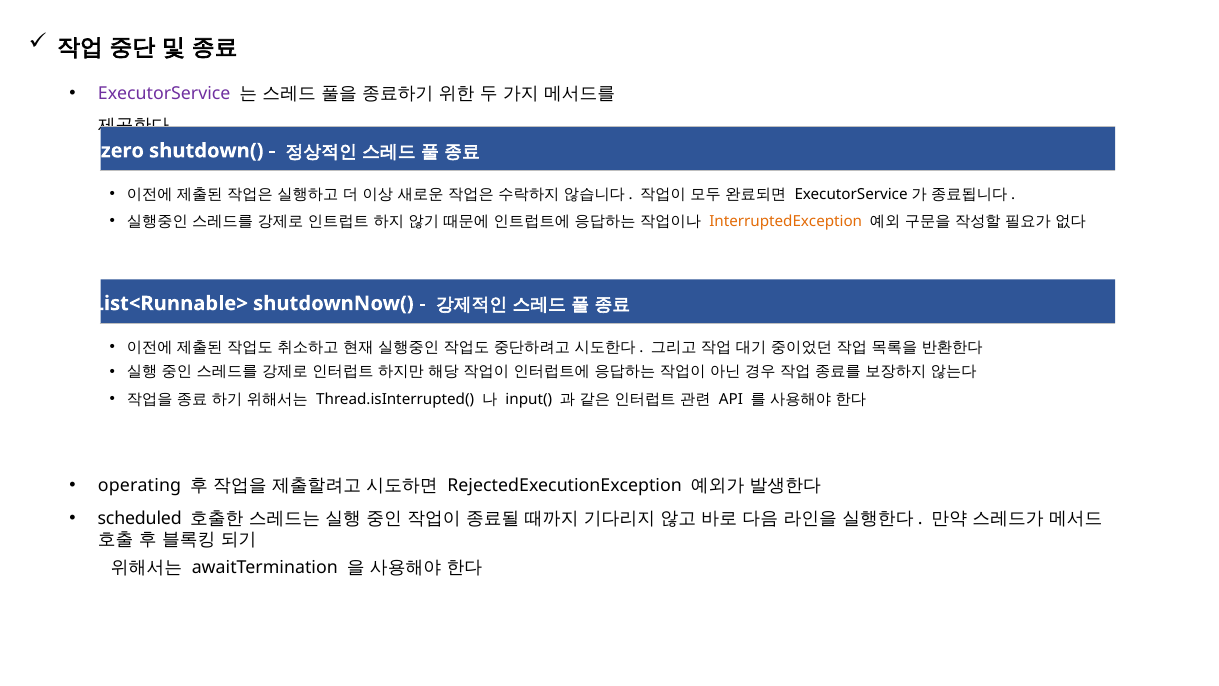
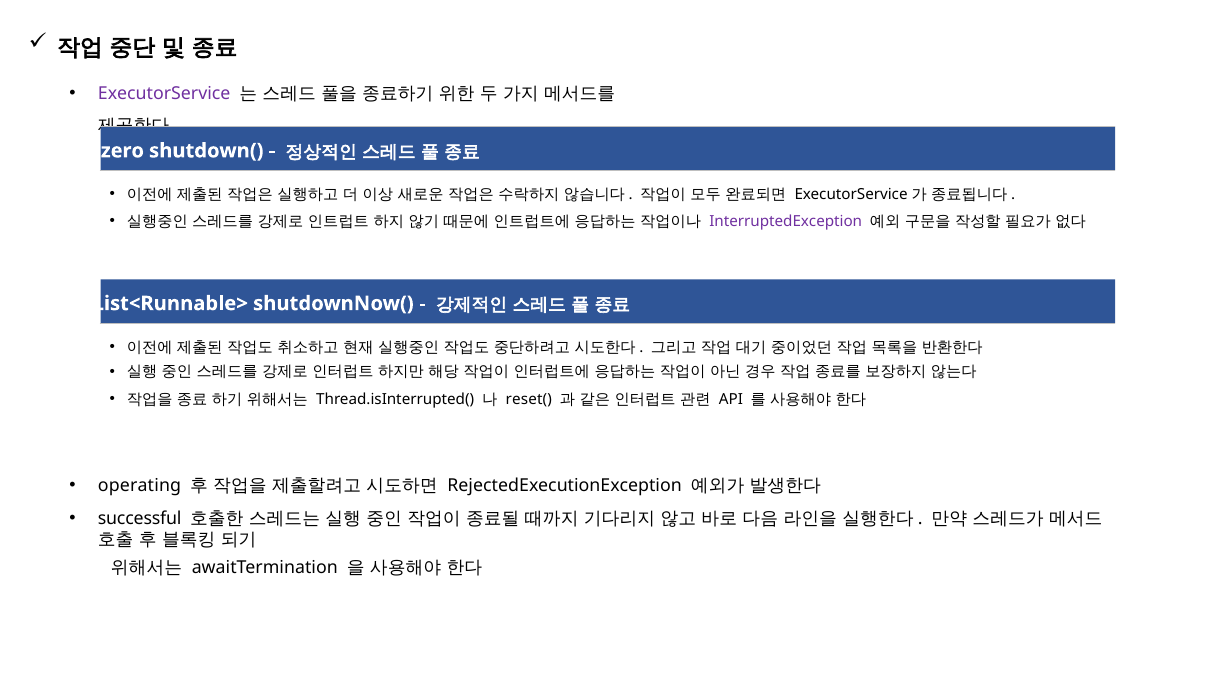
InterruptedException colour: orange -> purple
input(: input( -> reset(
scheduled: scheduled -> successful
